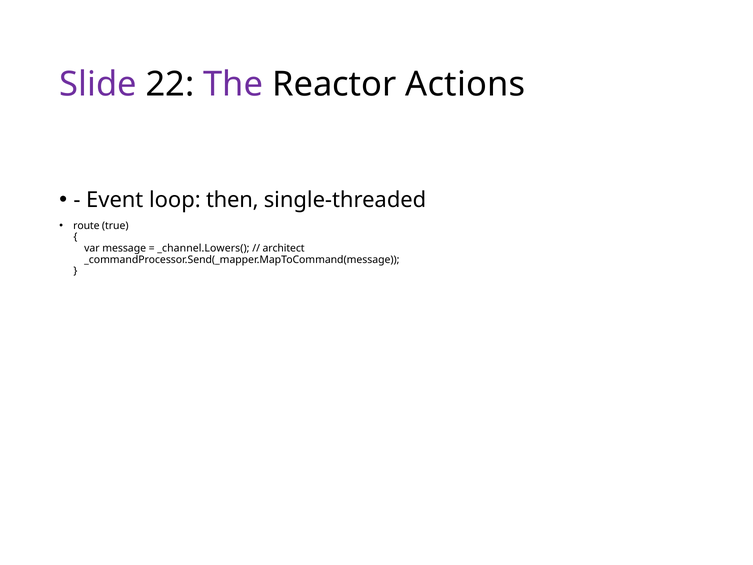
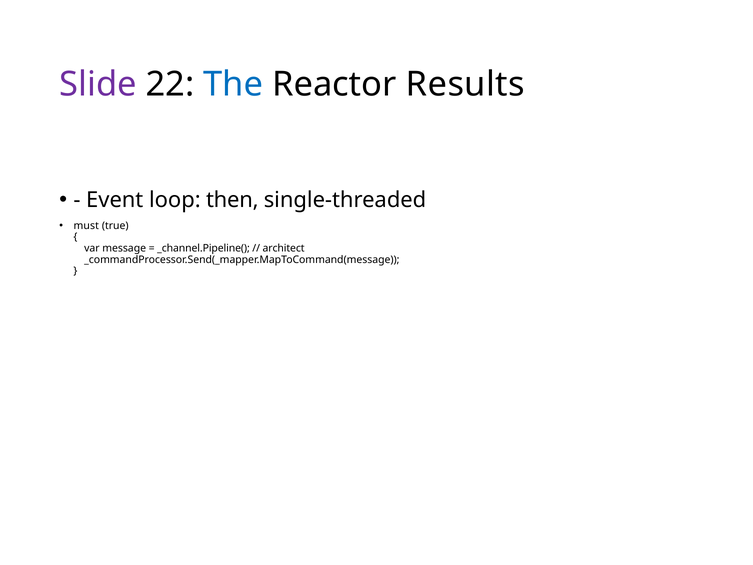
The colour: purple -> blue
Actions: Actions -> Results
route: route -> must
_channel.Lowers(: _channel.Lowers( -> _channel.Pipeline(
